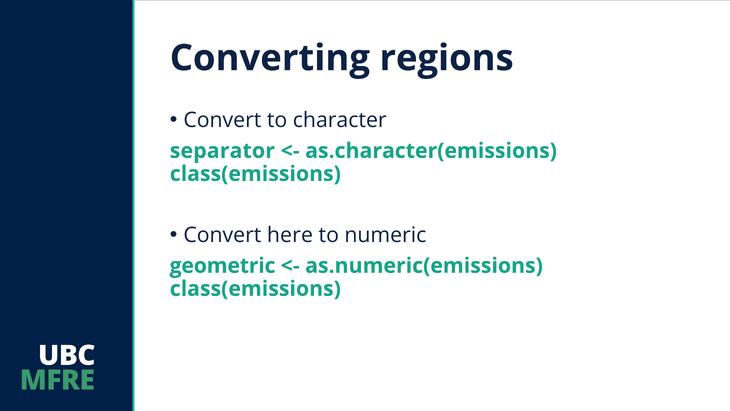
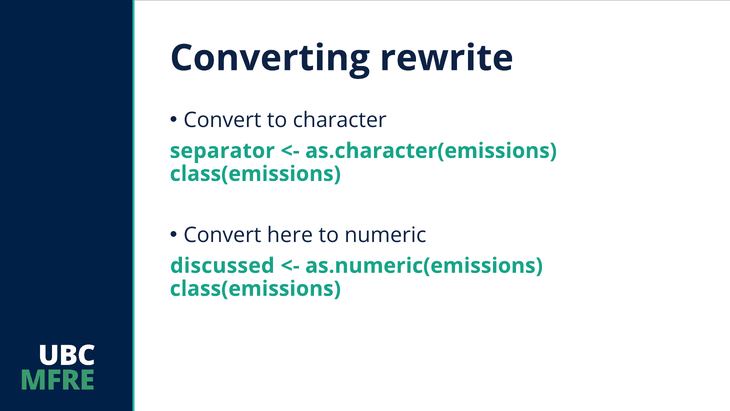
regions: regions -> rewrite
geometric: geometric -> discussed
